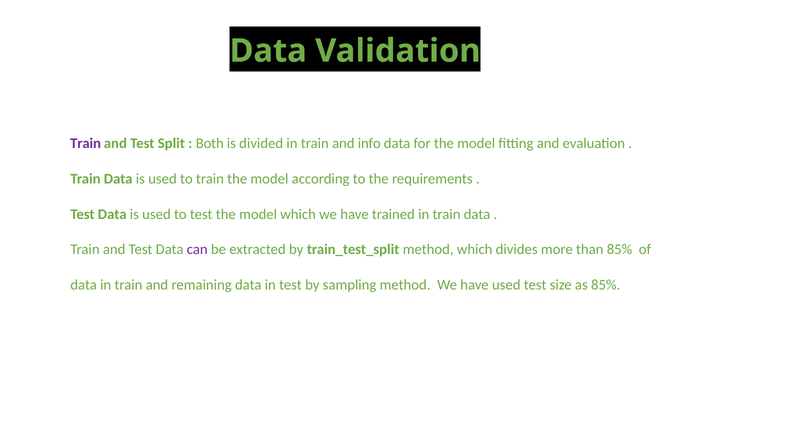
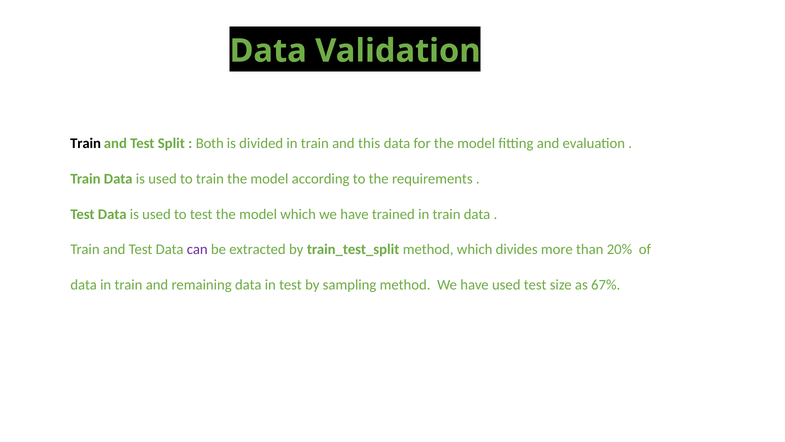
Train at (86, 143) colour: purple -> black
info: info -> this
than 85%: 85% -> 20%
as 85%: 85% -> 67%
